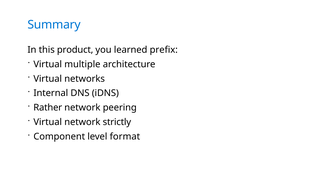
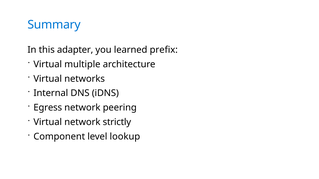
product: product -> adapter
Rather: Rather -> Egress
format: format -> lookup
